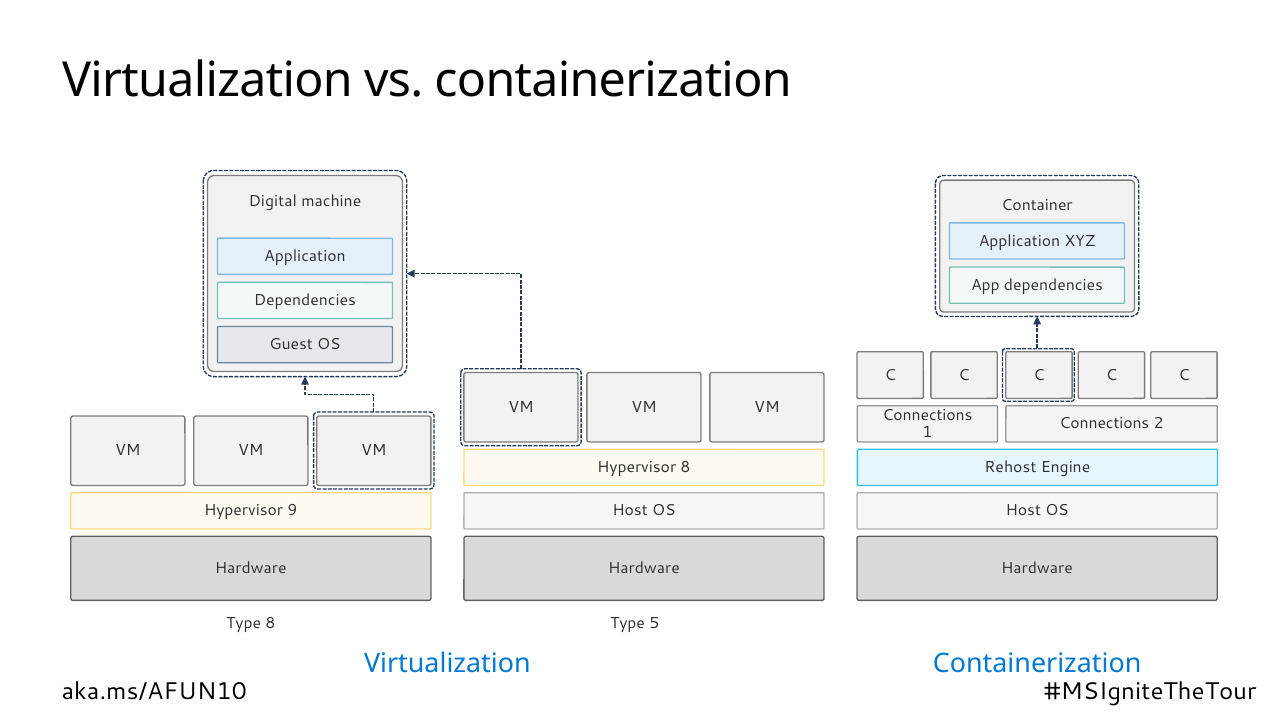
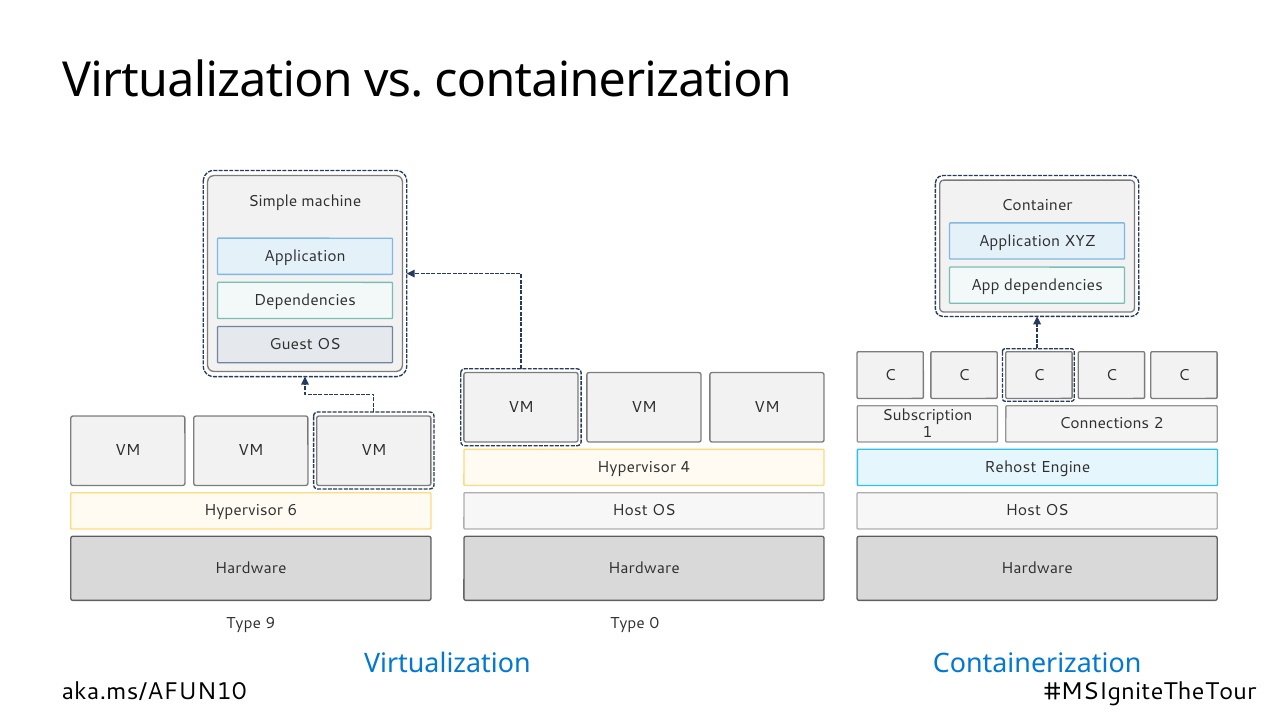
Digital: Digital -> Simple
Connections at (927, 416): Connections -> Subscription
Hypervisor 8: 8 -> 4
9: 9 -> 6
Type 8: 8 -> 9
5: 5 -> 0
